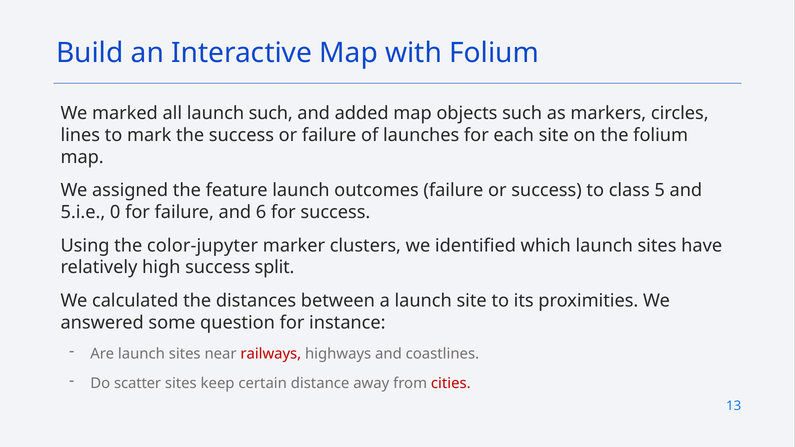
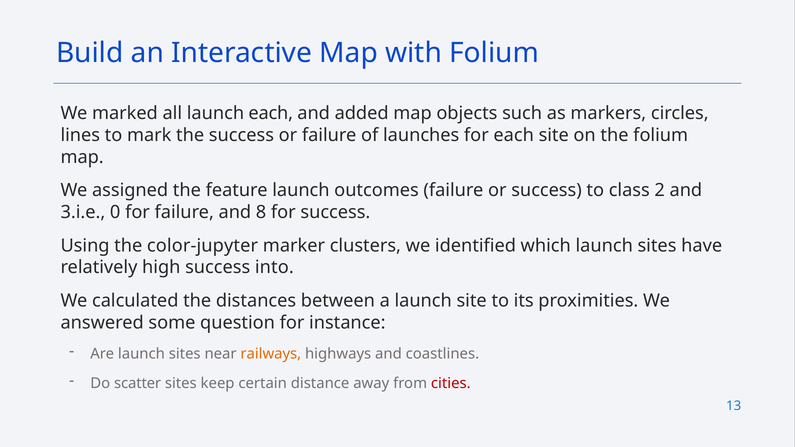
launch such: such -> each
5: 5 -> 2
5.i.e: 5.i.e -> 3.i.e
6: 6 -> 8
split: split -> into
railways colour: red -> orange
